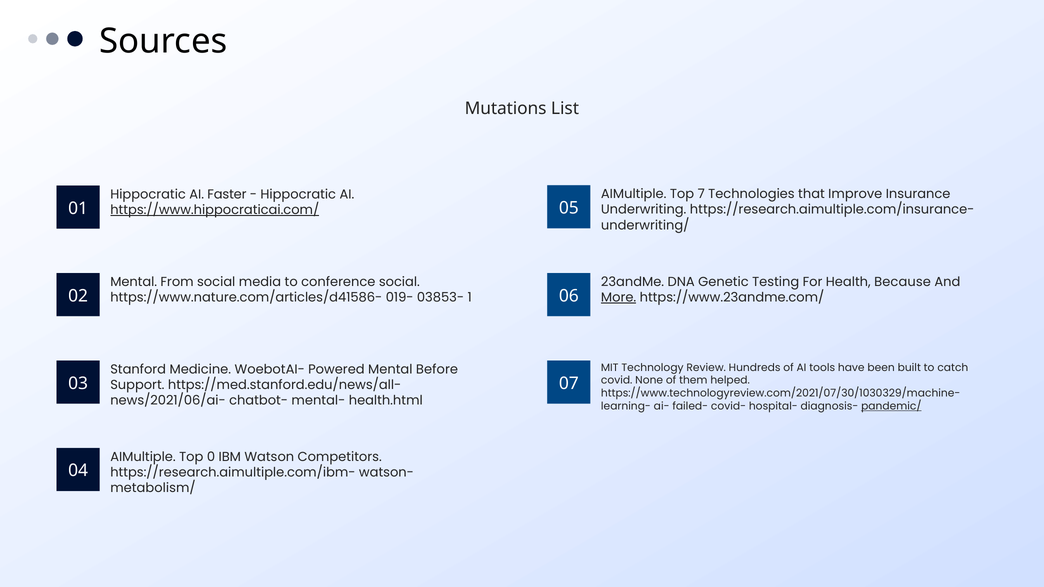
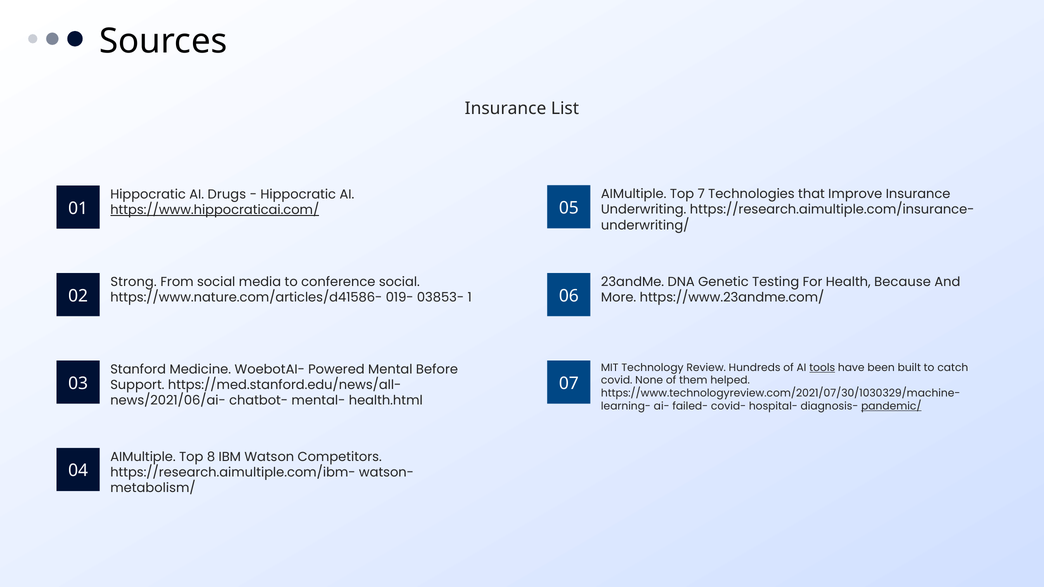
Mutations at (506, 108): Mutations -> Insurance
Faster: Faster -> Drugs
Mental at (134, 282): Mental -> Strong
More underline: present -> none
tools underline: none -> present
0: 0 -> 8
